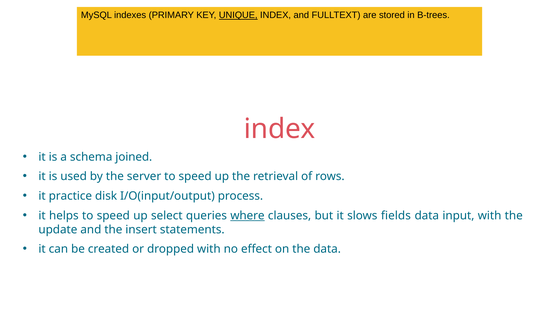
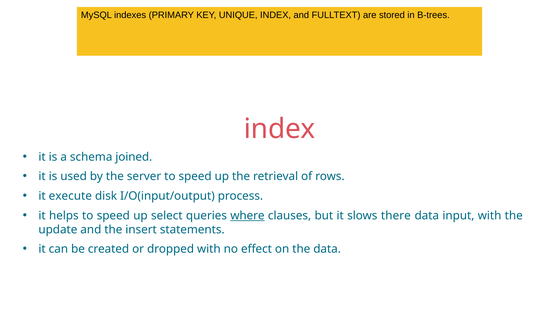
UNIQUE underline: present -> none
practice: practice -> execute
fields: fields -> there
